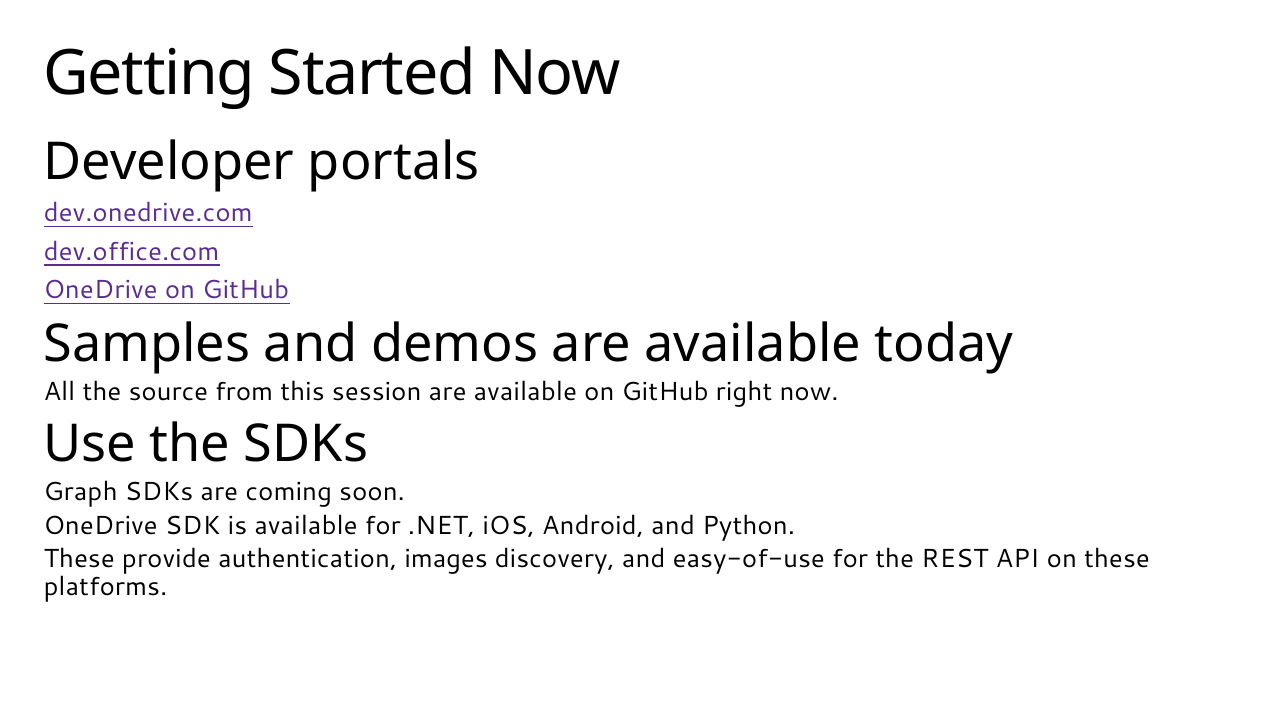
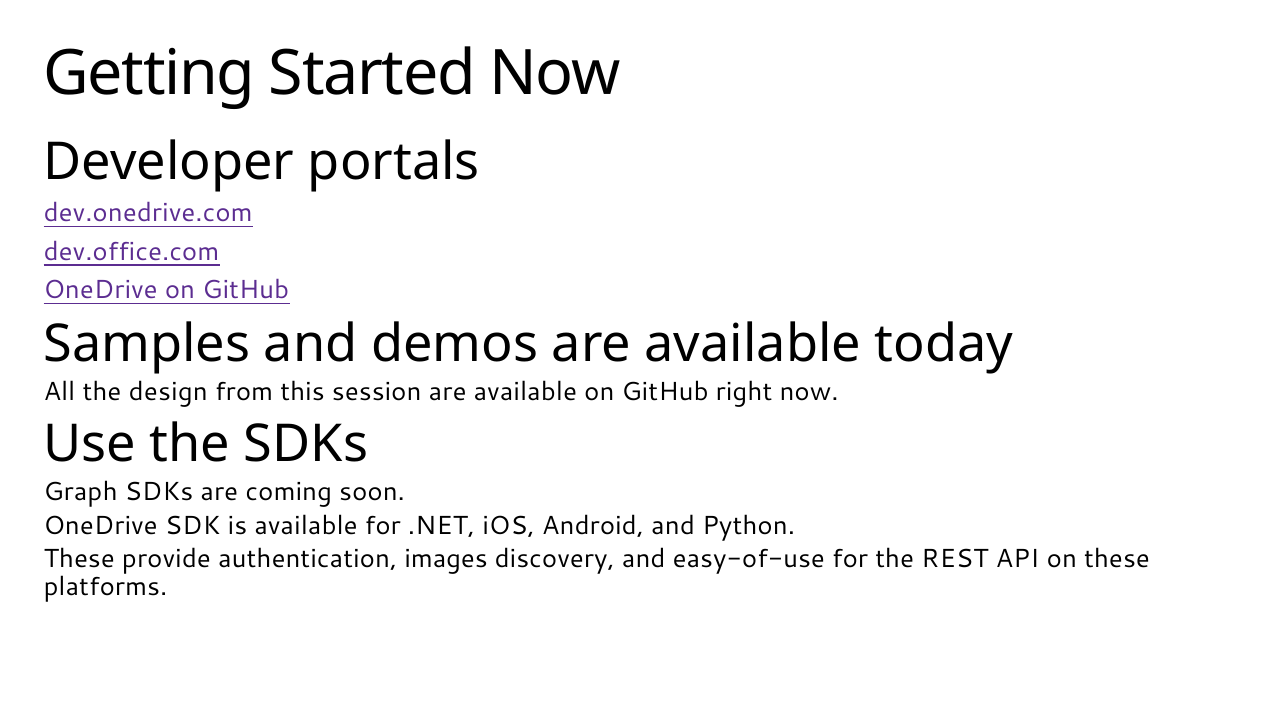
source: source -> design
